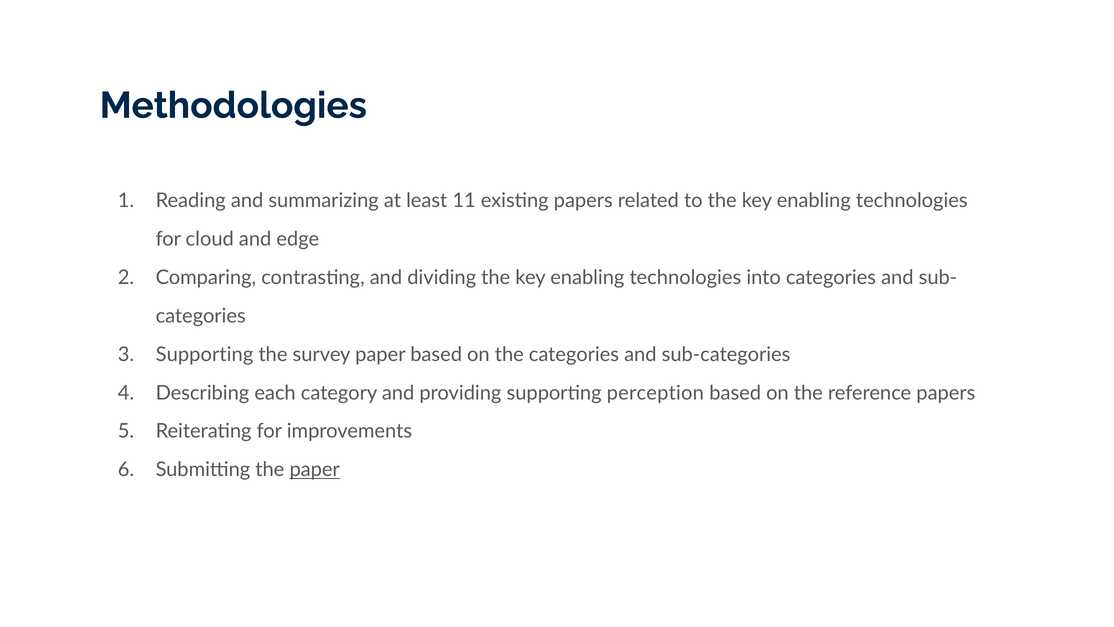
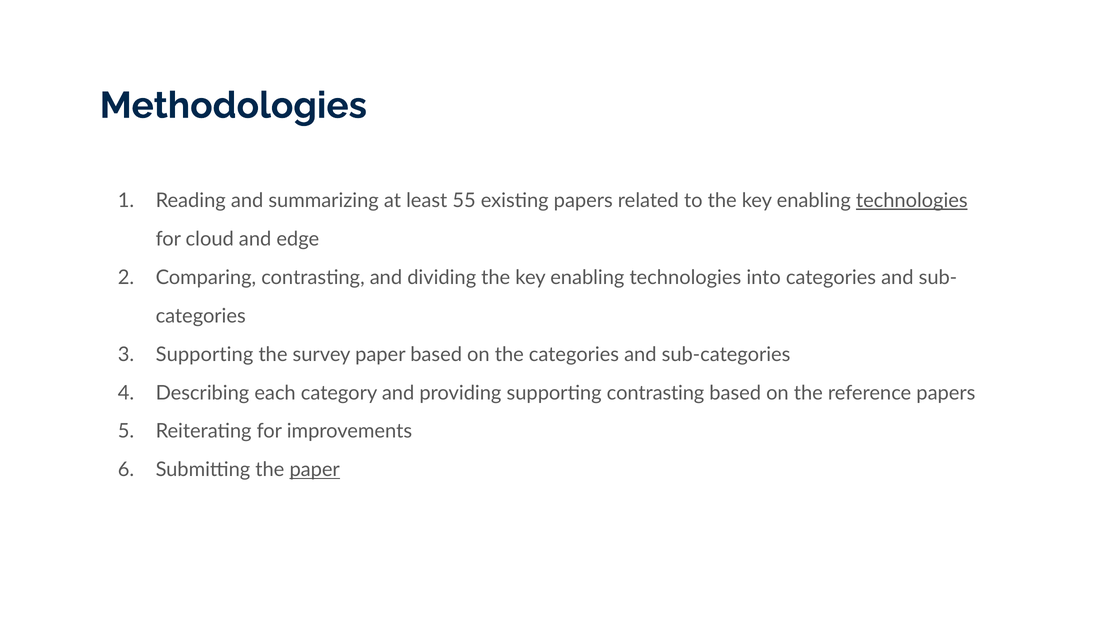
11: 11 -> 55
technologies at (912, 201) underline: none -> present
supporting perception: perception -> contrasting
